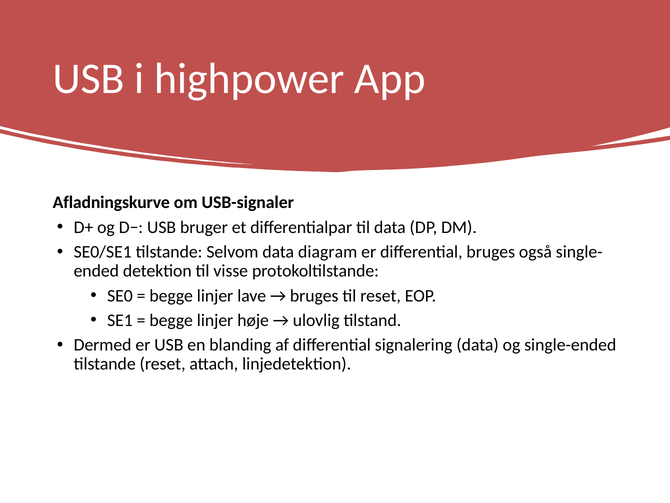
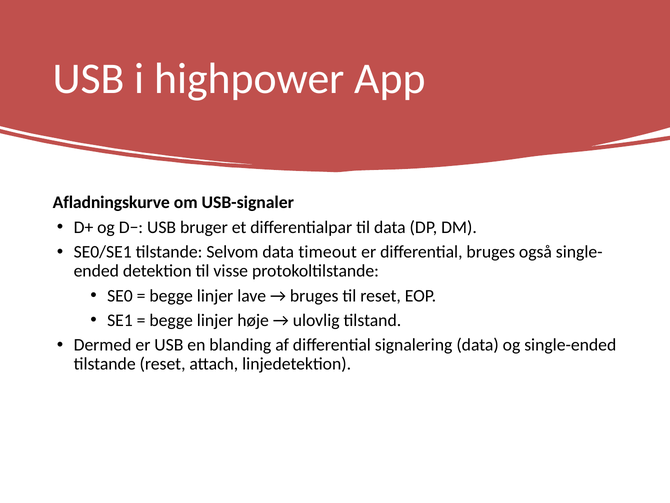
diagram: diagram -> timeout
